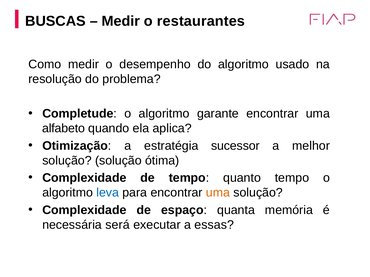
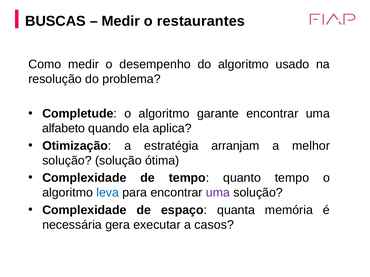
sucessor: sucessor -> arranjam
uma at (218, 193) colour: orange -> purple
será: será -> gera
essas: essas -> casos
